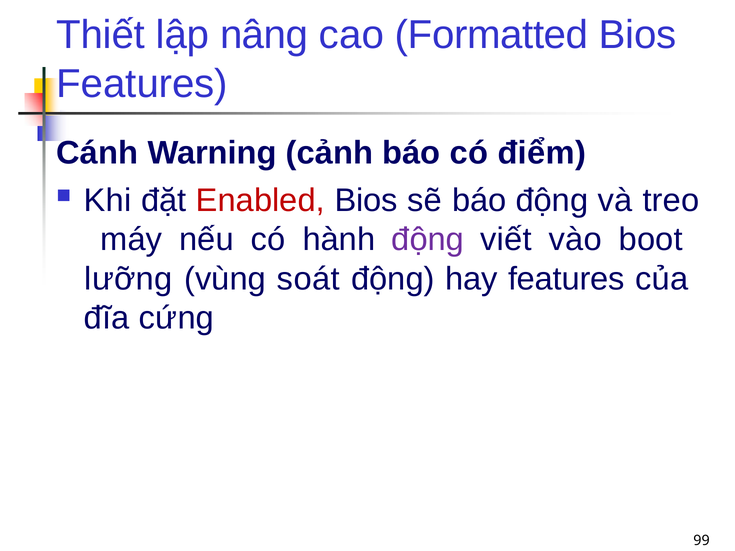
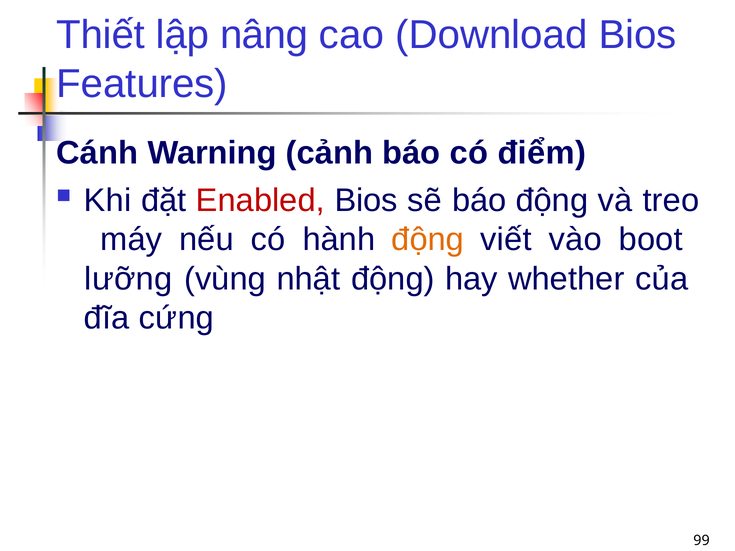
Formatted: Formatted -> Download
động at (428, 240) colour: purple -> orange
soát: soát -> nhật
hay features: features -> whether
